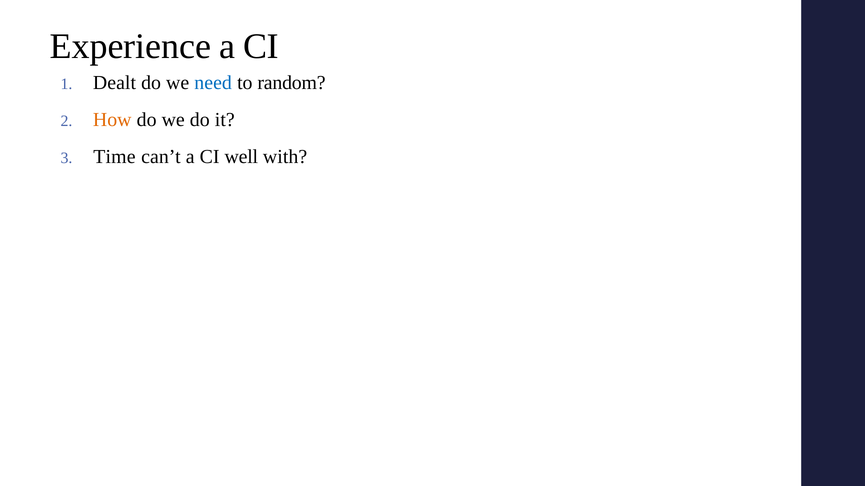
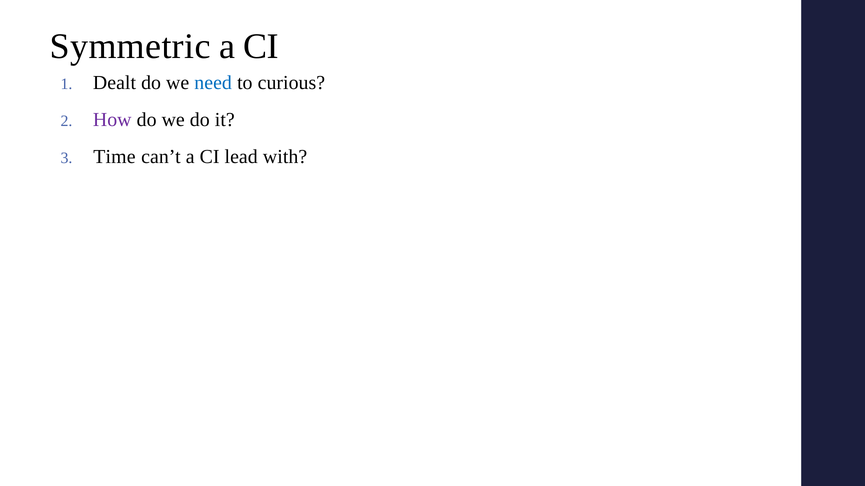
Experience: Experience -> Symmetric
random: random -> curious
How colour: orange -> purple
well: well -> lead
